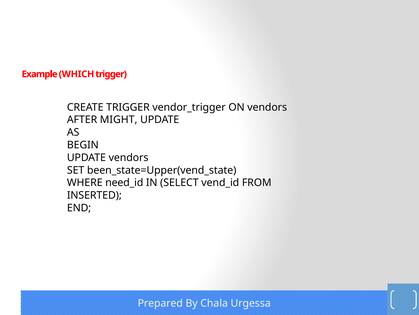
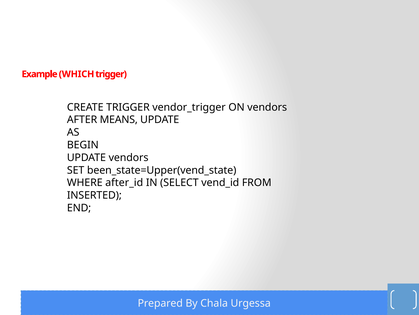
MIGHT: MIGHT -> MEANS
need_id: need_id -> after_id
